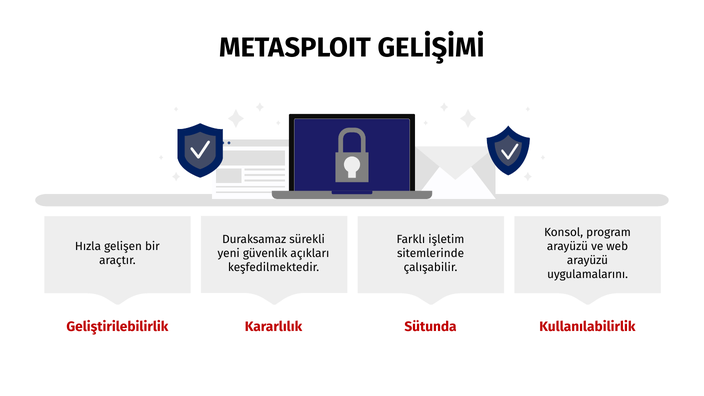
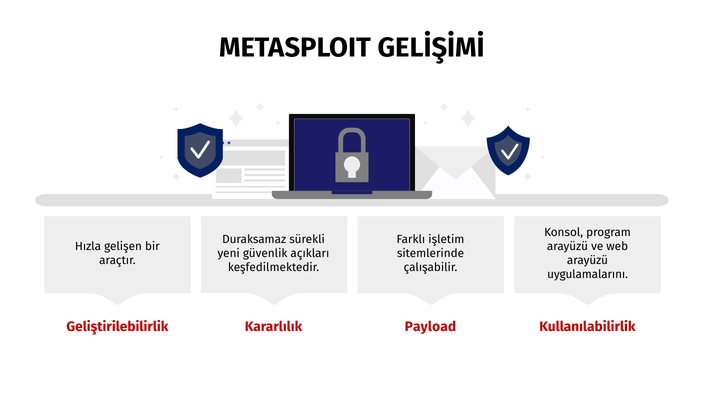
Sütunda: Sütunda -> Payload
